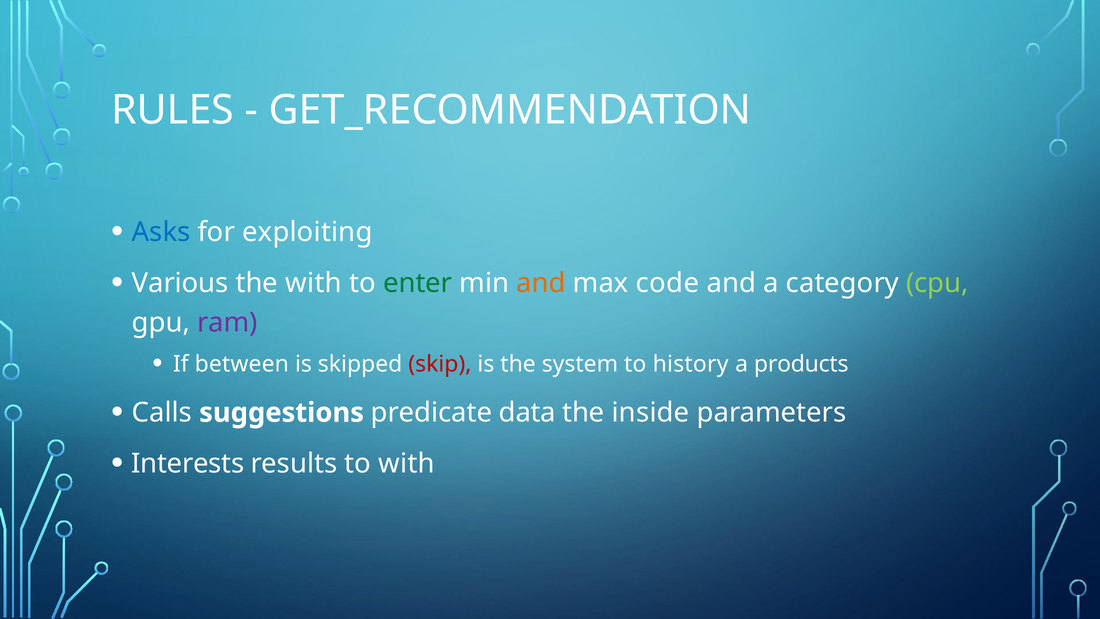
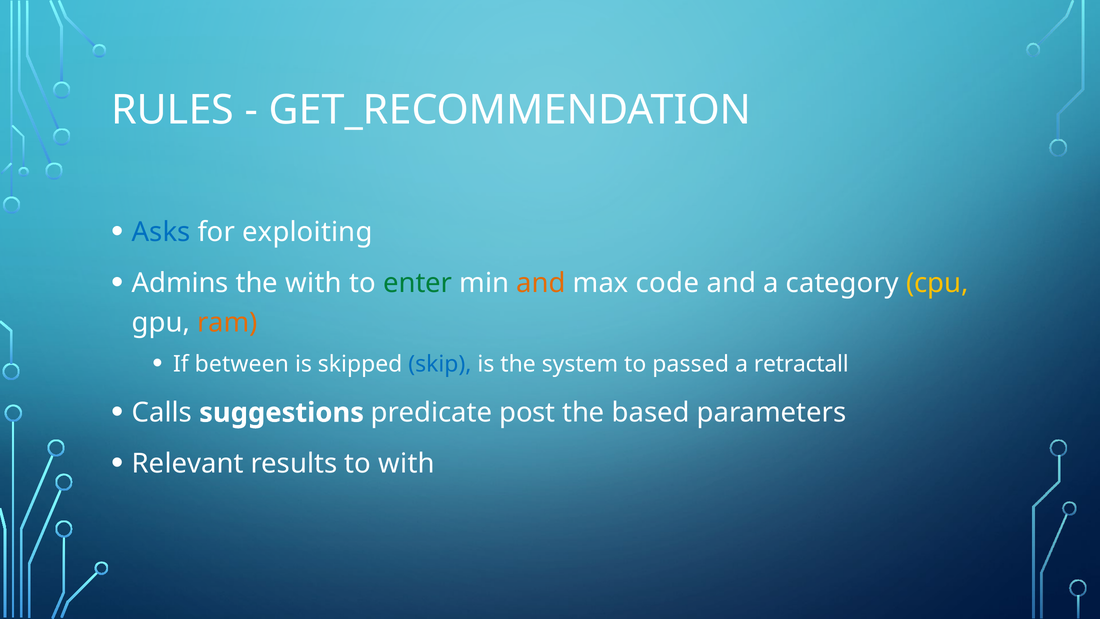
Various: Various -> Admins
cpu colour: light green -> yellow
ram colour: purple -> orange
skip colour: red -> blue
history: history -> passed
products: products -> retractall
data: data -> post
inside: inside -> based
Interests: Interests -> Relevant
